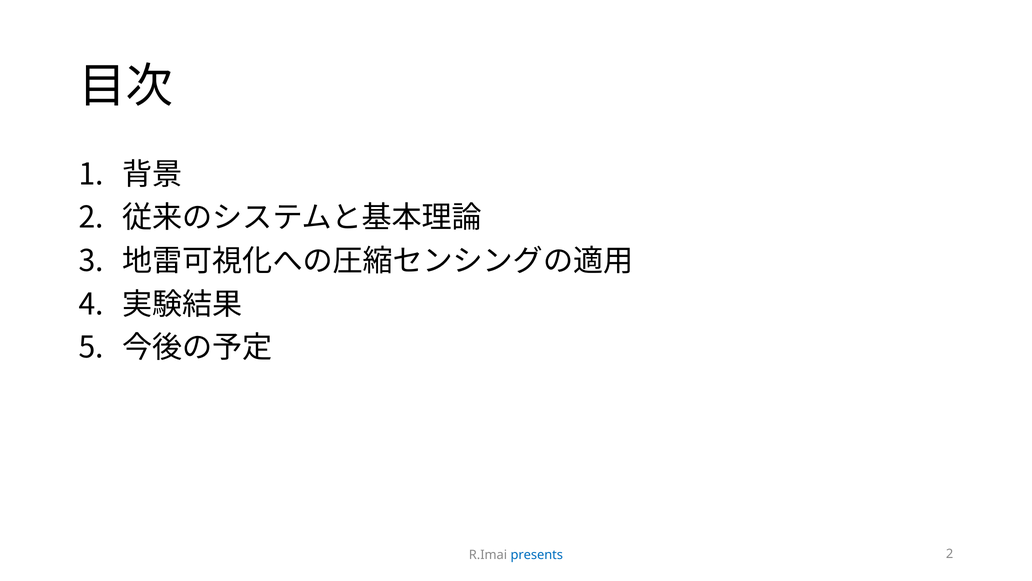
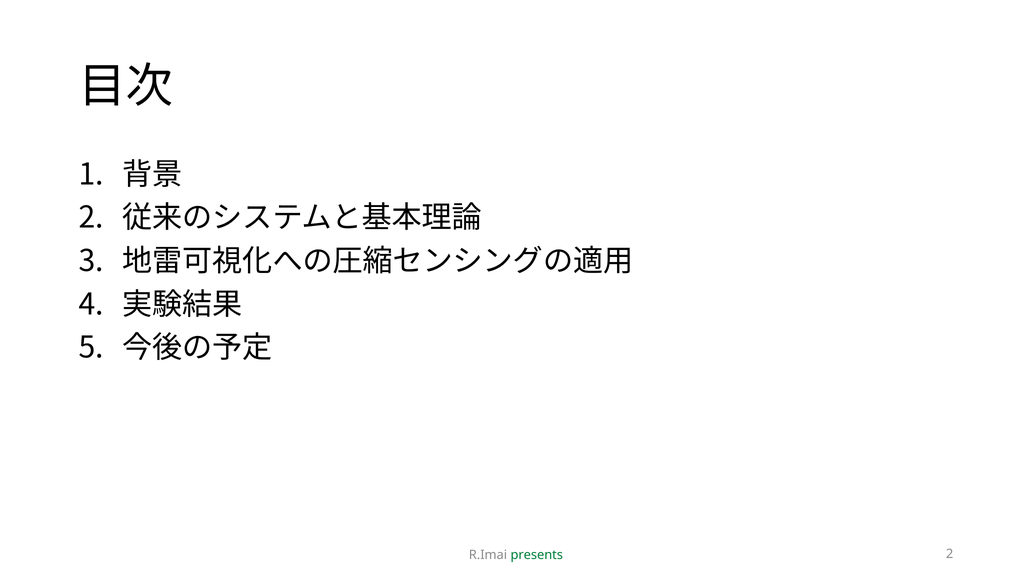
presents colour: blue -> green
